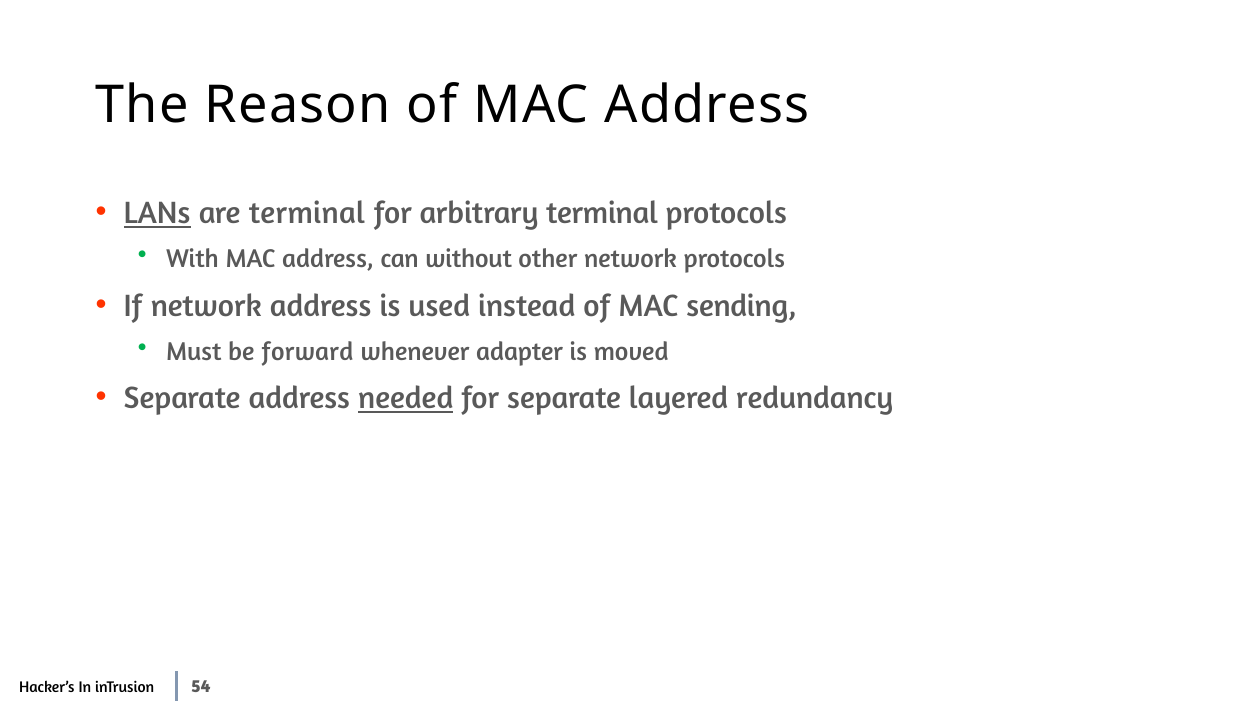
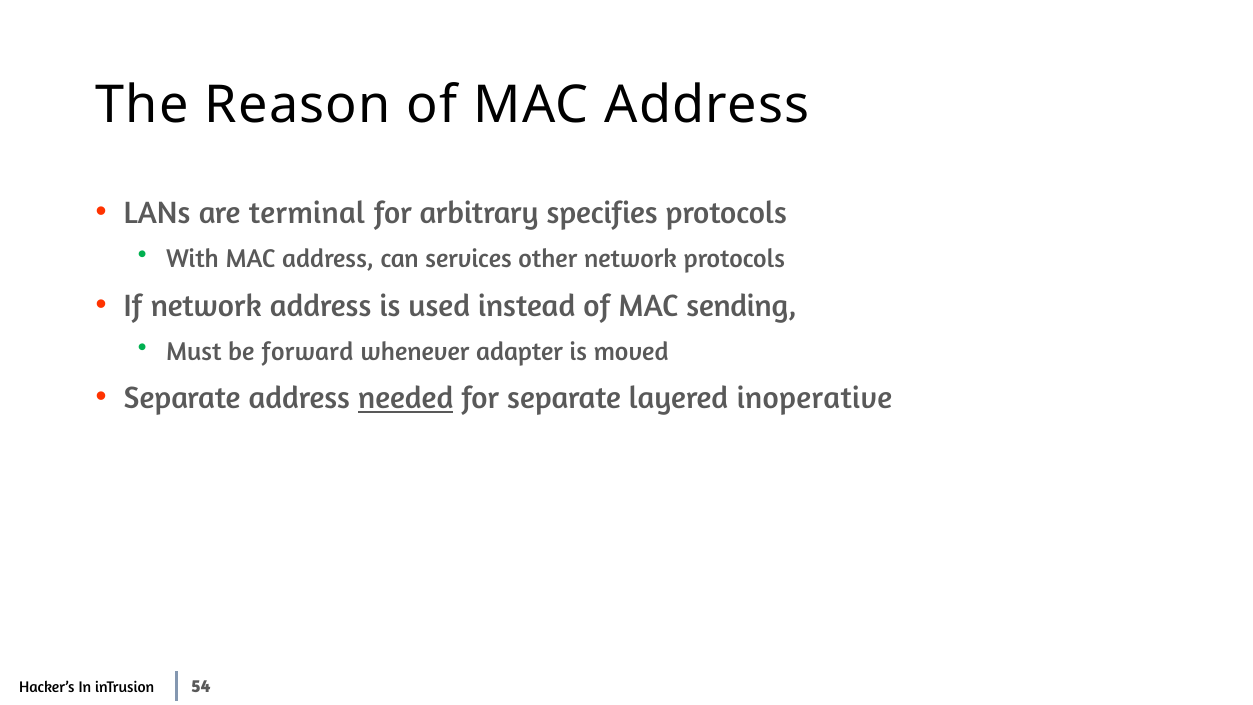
LANs underline: present -> none
arbitrary terminal: terminal -> specifies
without: without -> services
redundancy: redundancy -> inoperative
